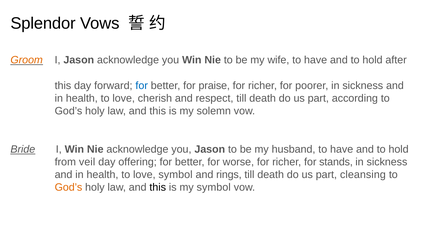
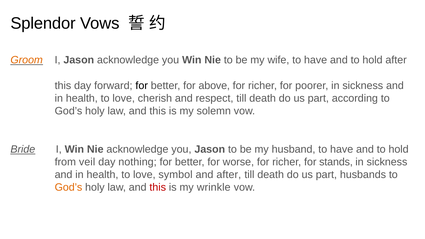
for at (142, 86) colour: blue -> black
praise: praise -> above
offering: offering -> nothing
and rings: rings -> after
cleansing: cleansing -> husbands
this at (158, 188) colour: black -> red
my symbol: symbol -> wrinkle
